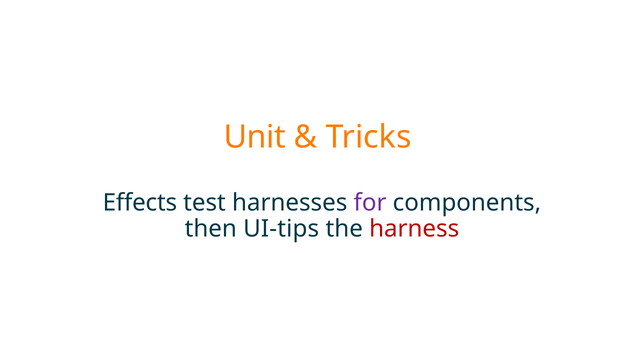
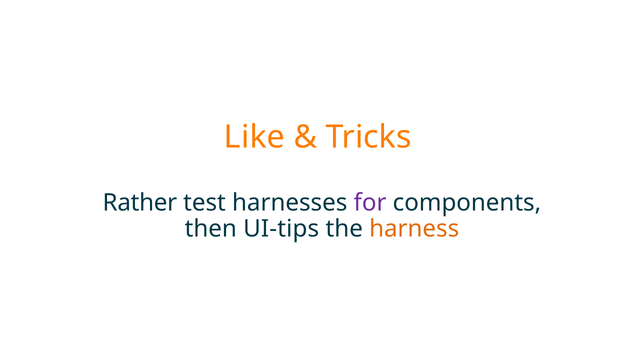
Unit: Unit -> Like
Effects: Effects -> Rather
harness colour: red -> orange
